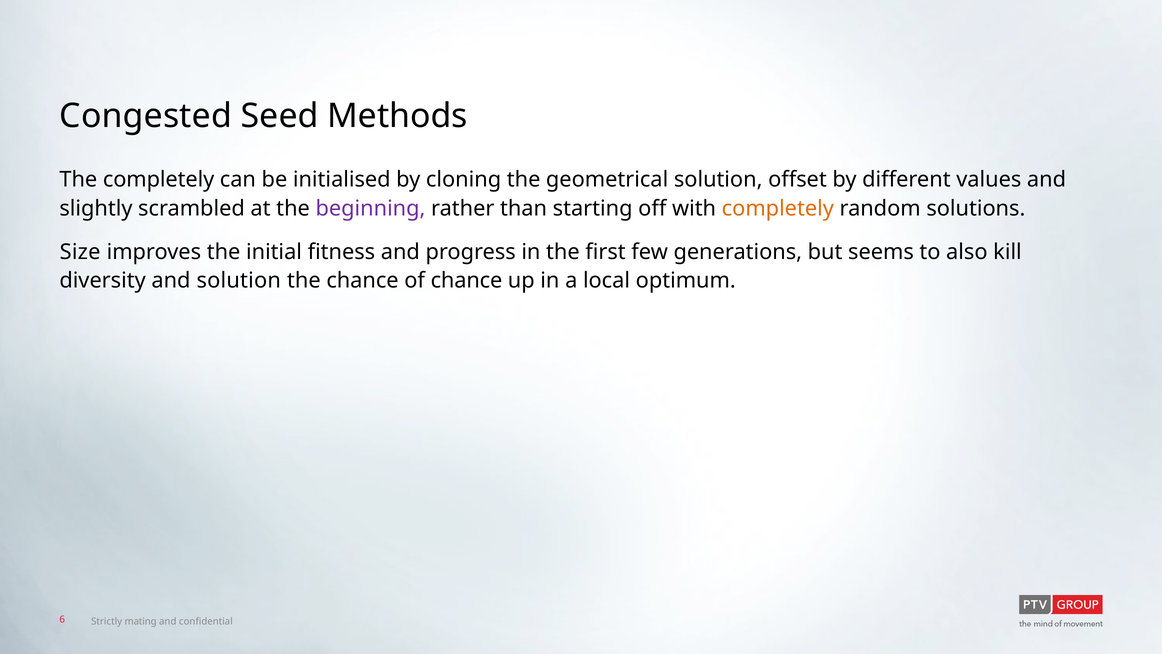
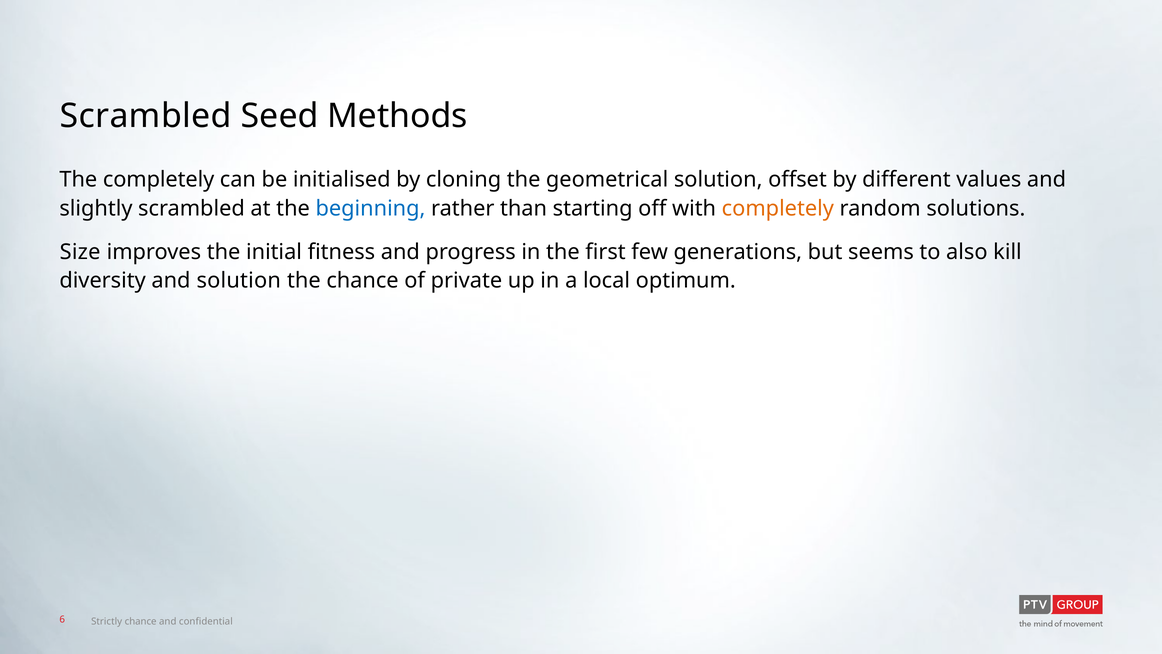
Congested at (146, 116): Congested -> Scrambled
beginning colour: purple -> blue
of chance: chance -> private
Strictly mating: mating -> chance
